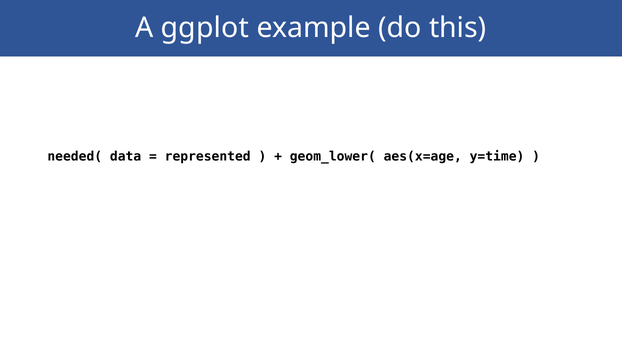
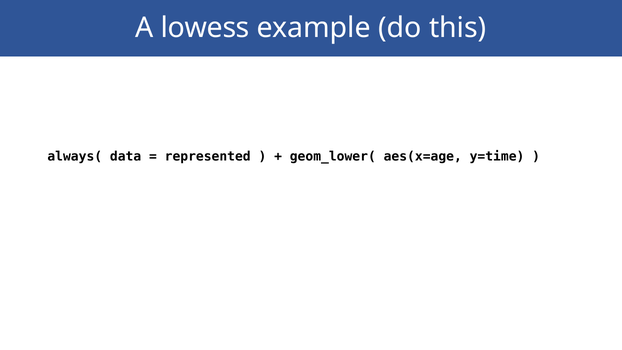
ggplot: ggplot -> lowess
needed(: needed( -> always(
